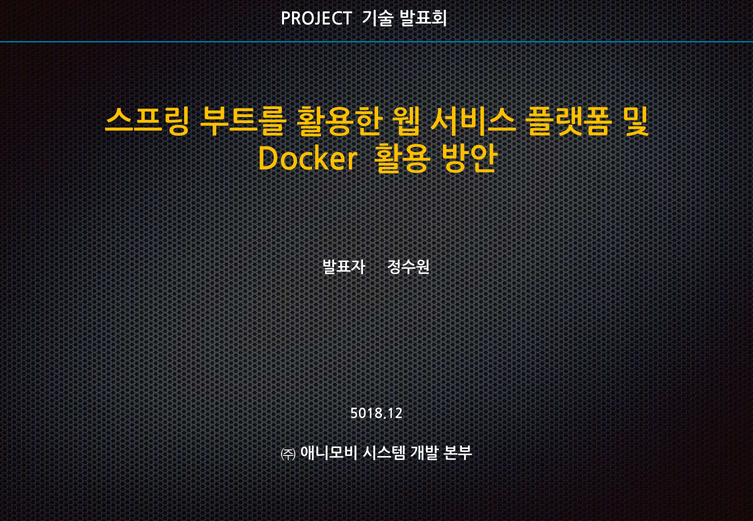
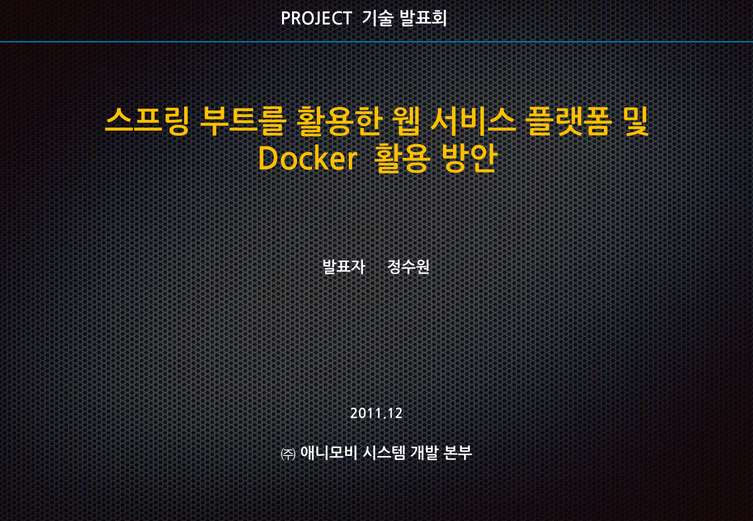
5018.12: 5018.12 -> 2011.12
